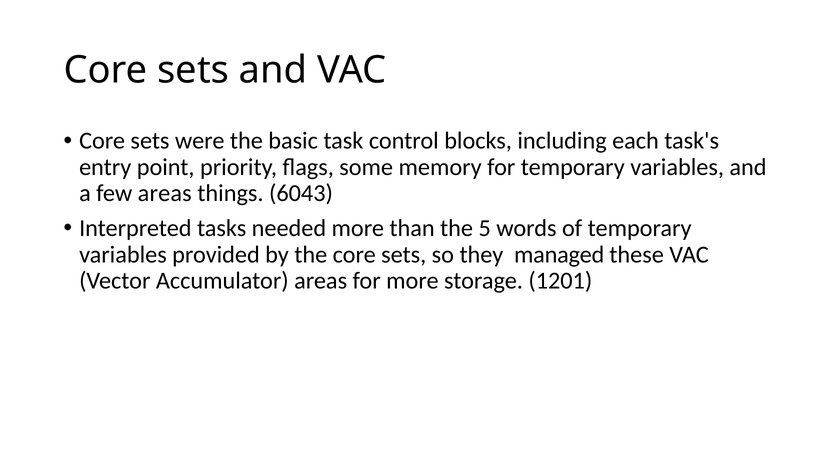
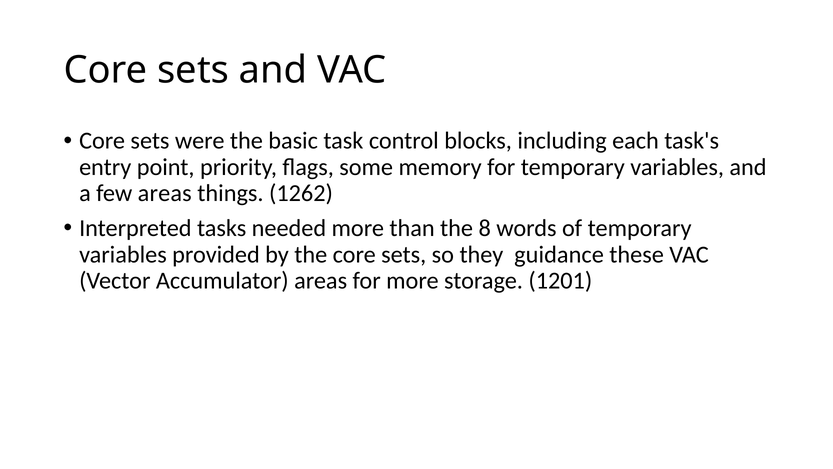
6043: 6043 -> 1262
5: 5 -> 8
managed: managed -> guidance
